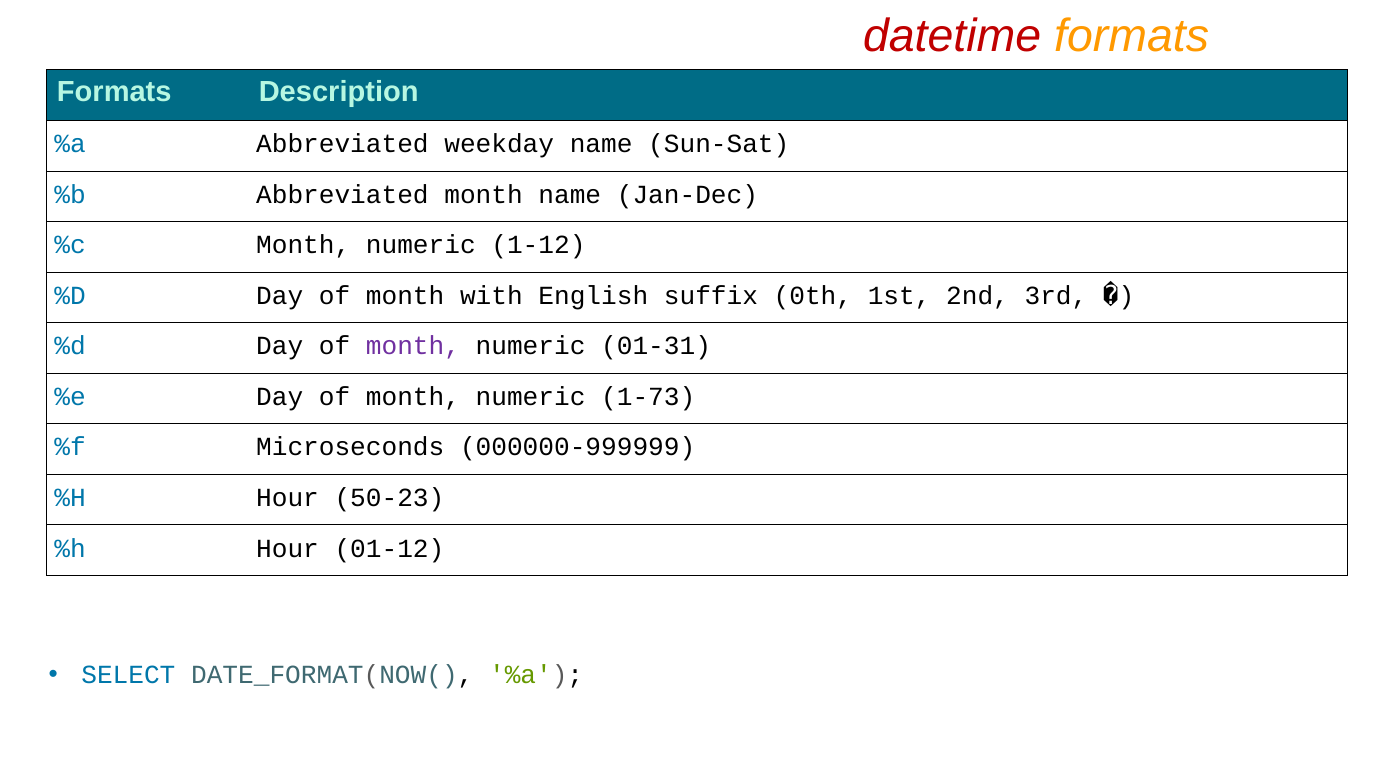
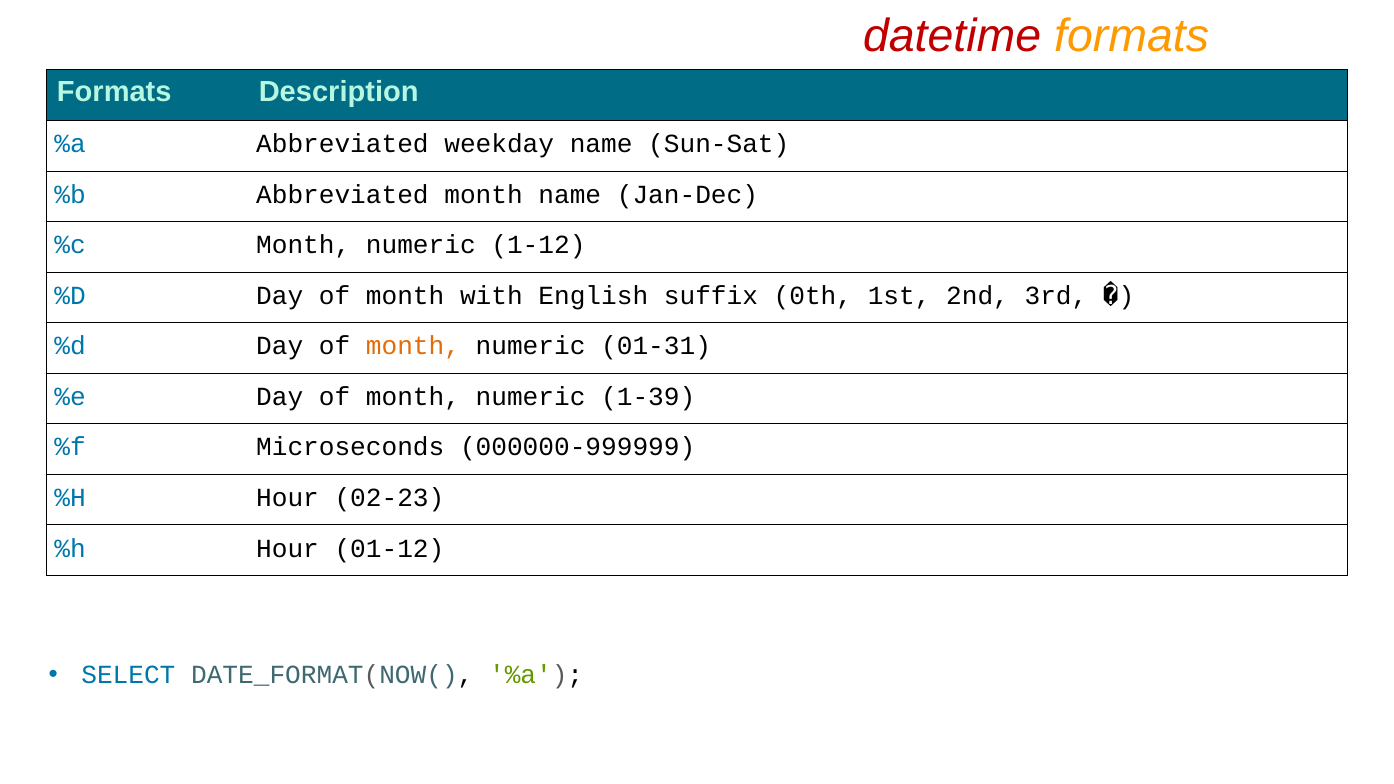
month at (413, 346) colour: purple -> orange
1-73: 1-73 -> 1-39
50-23: 50-23 -> 02-23
